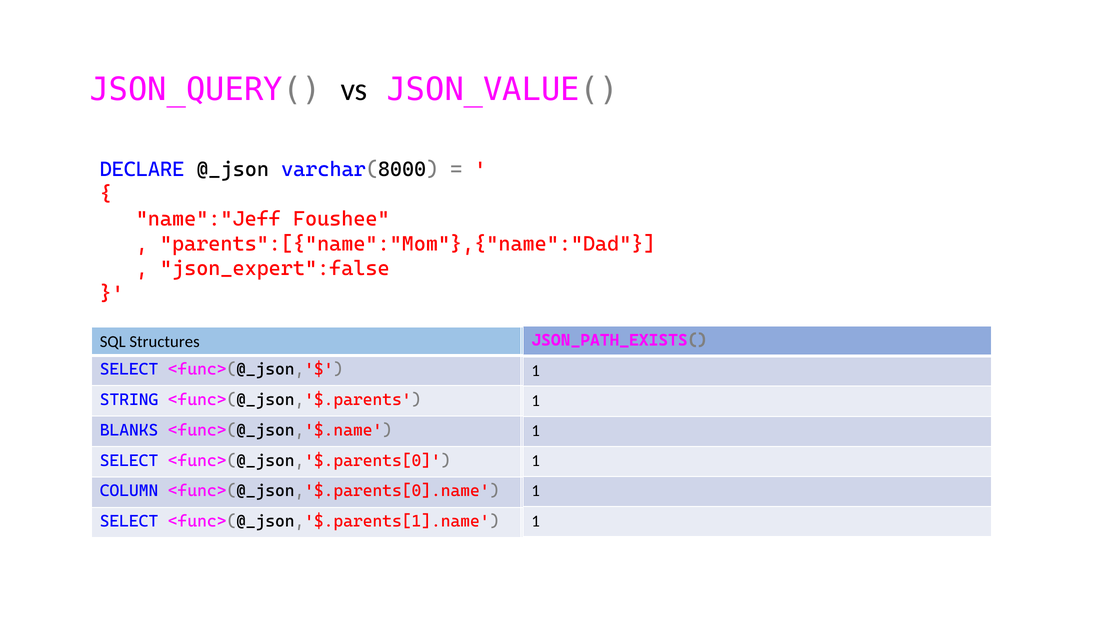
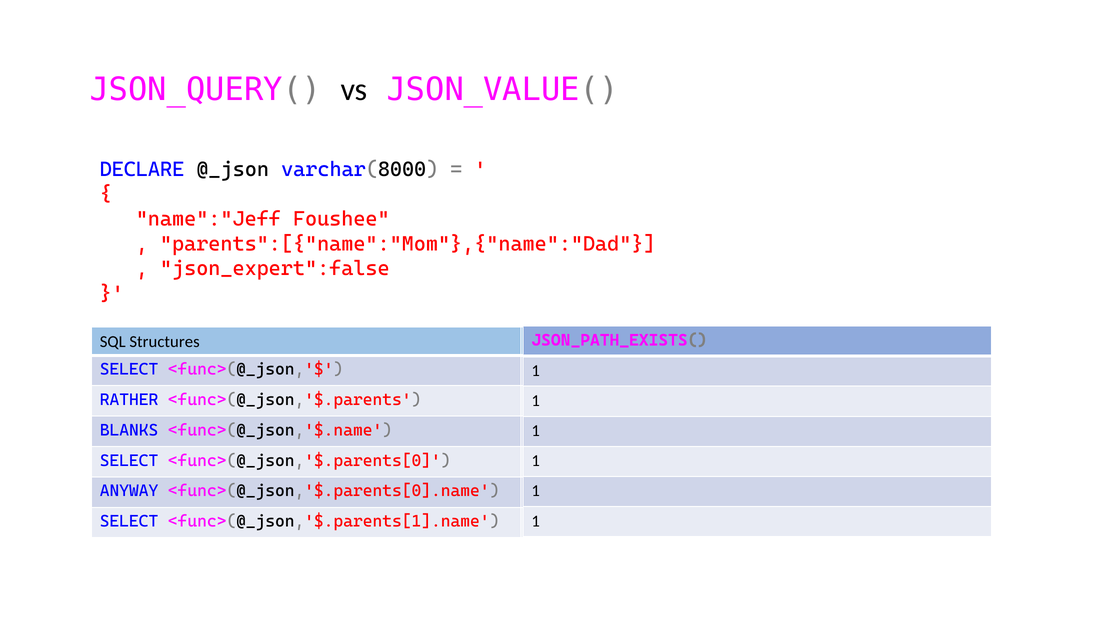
STRING: STRING -> RATHER
COLUMN: COLUMN -> ANYWAY
